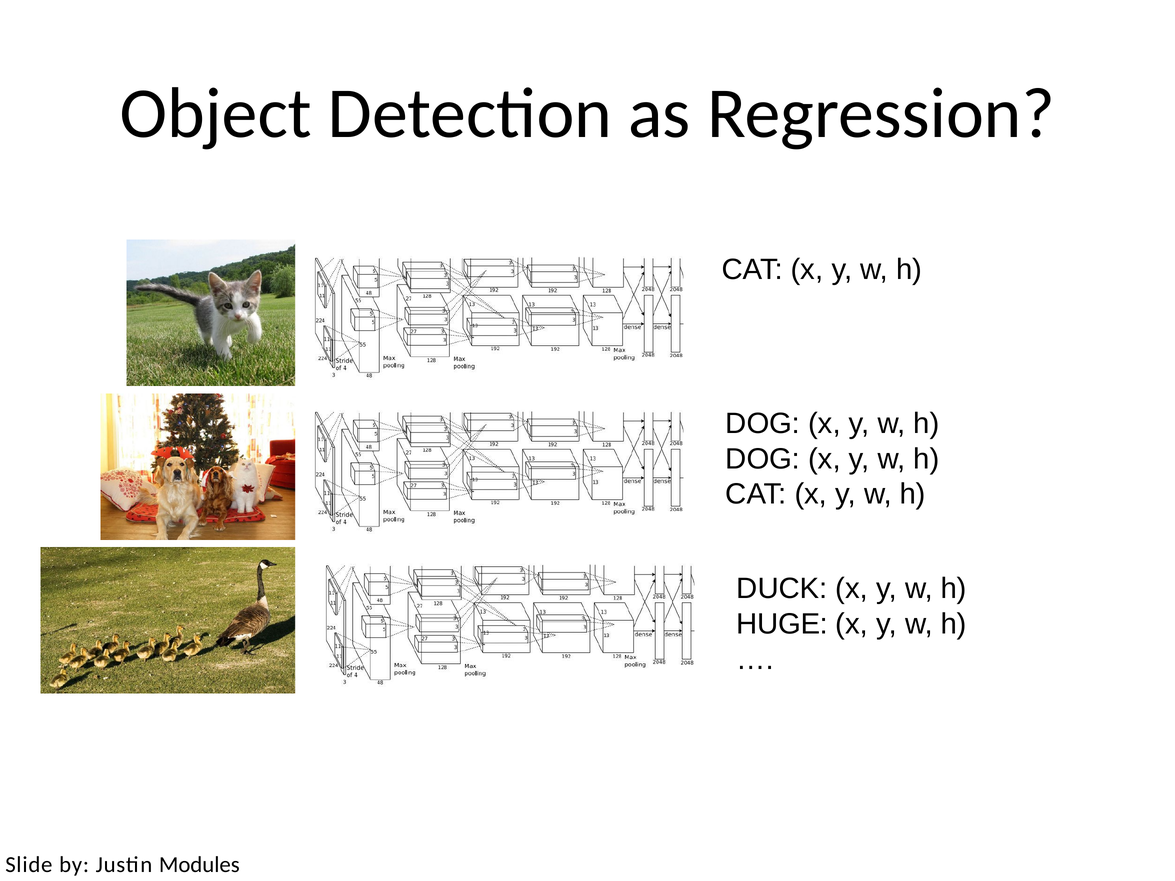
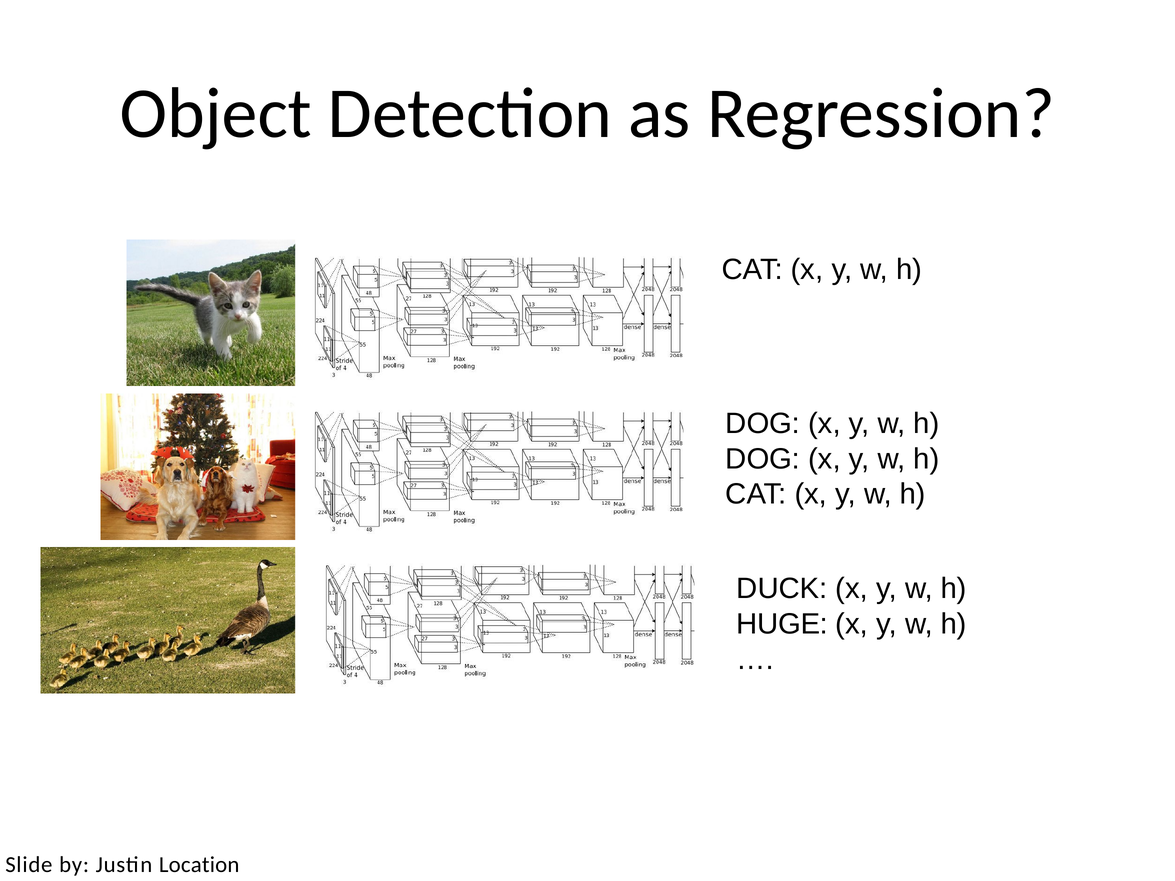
Modules: Modules -> Location
